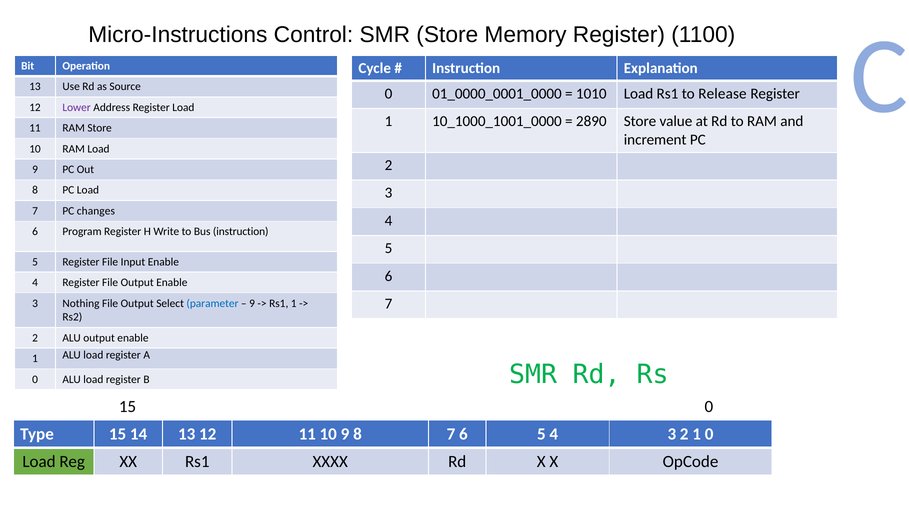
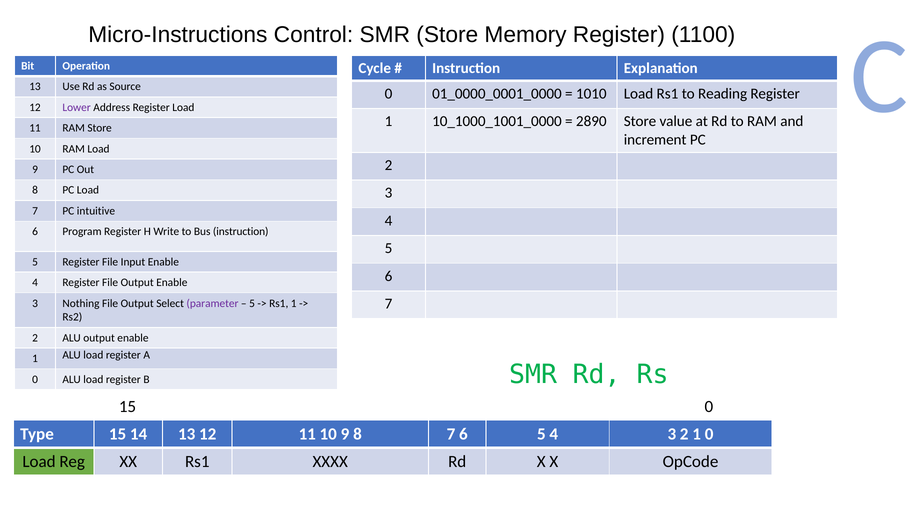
Release: Release -> Reading
changes: changes -> intuitive
parameter colour: blue -> purple
9 at (252, 303): 9 -> 5
